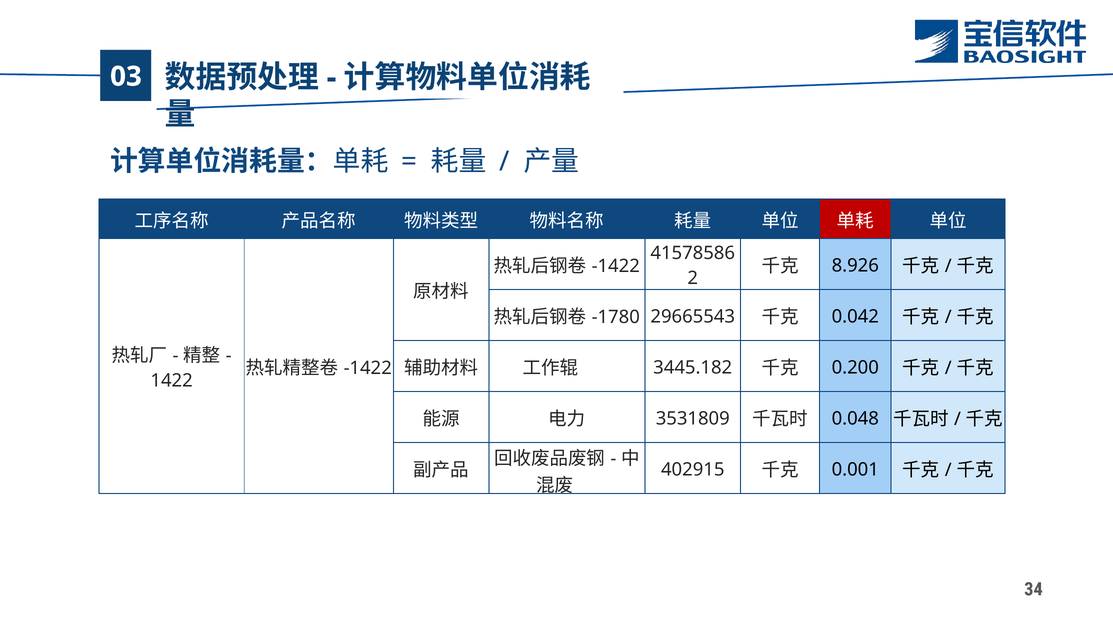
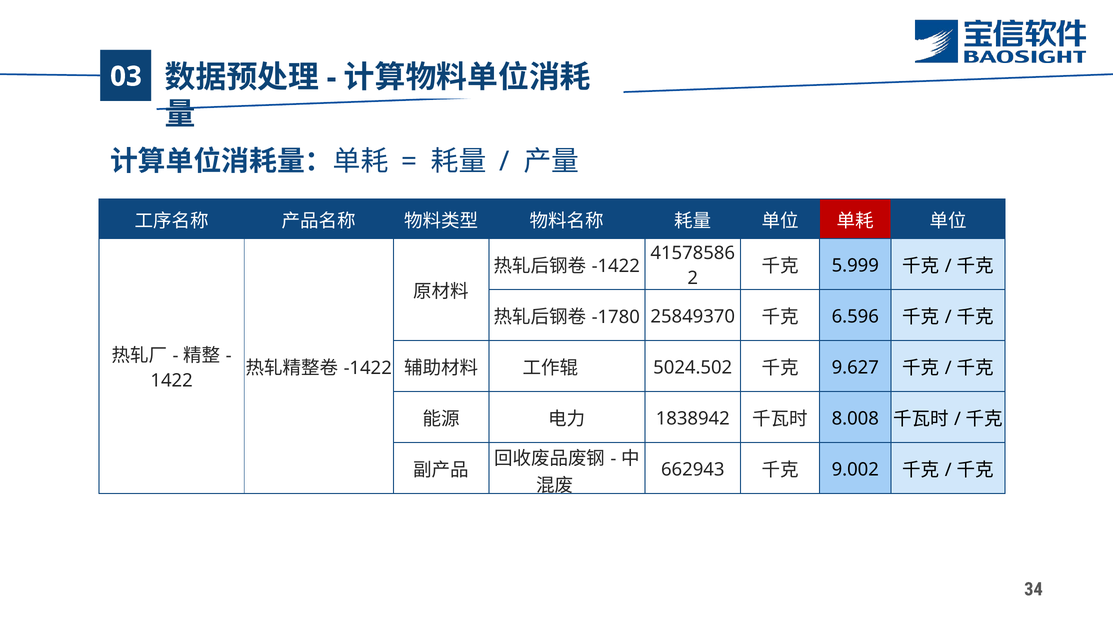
8.926: 8.926 -> 5.999
29665543: 29665543 -> 25849370
0.042: 0.042 -> 6.596
3445.182: 3445.182 -> 5024.502
0.200: 0.200 -> 9.627
3531809: 3531809 -> 1838942
0.048: 0.048 -> 8.008
402915: 402915 -> 662943
0.001: 0.001 -> 9.002
